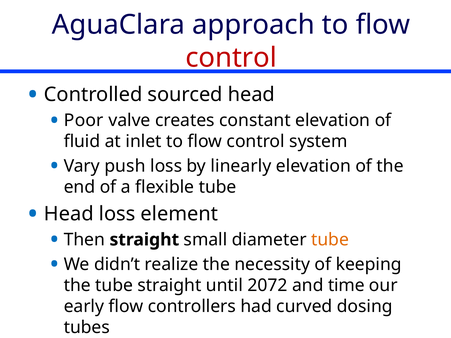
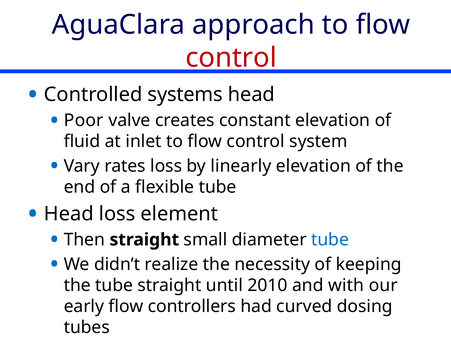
sourced: sourced -> systems
push: push -> rates
tube at (330, 240) colour: orange -> blue
2072: 2072 -> 2010
time: time -> with
